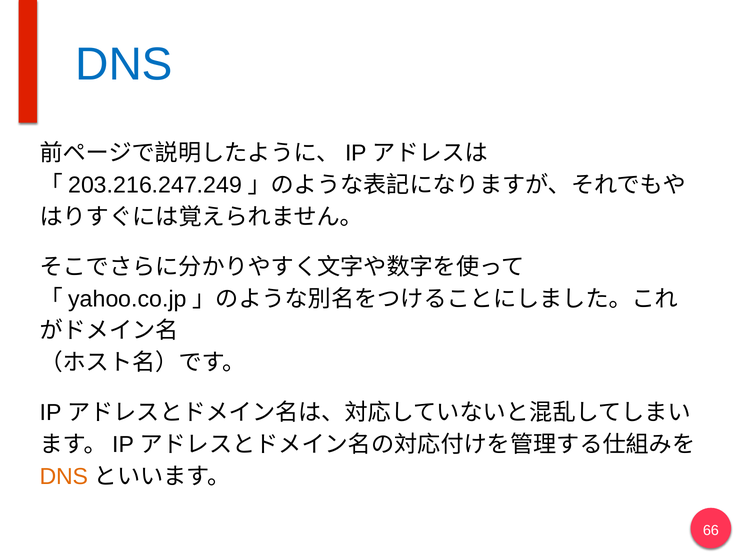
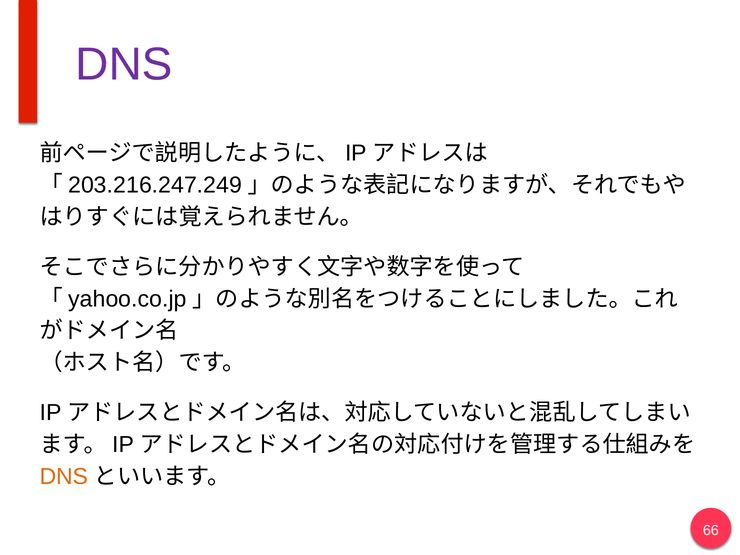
DNS at (124, 65) colour: blue -> purple
